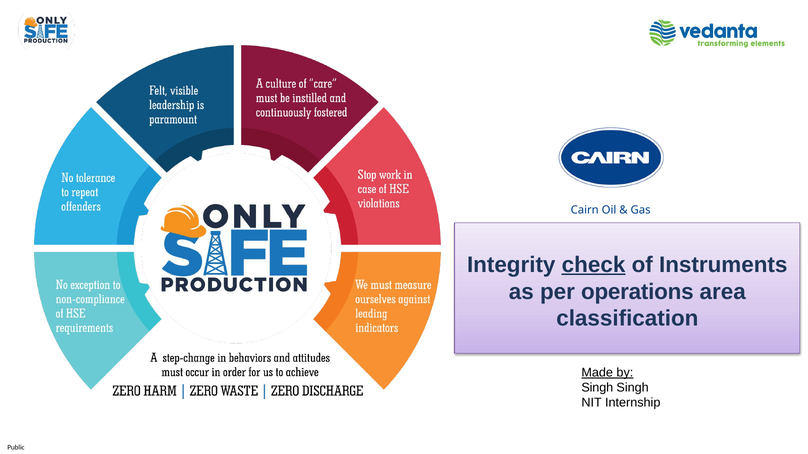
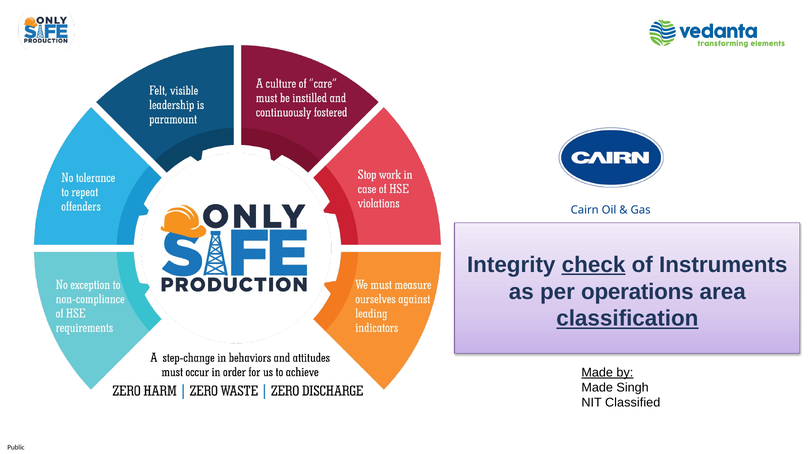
classification underline: none -> present
Singh at (597, 388): Singh -> Made
Internship: Internship -> Classified
